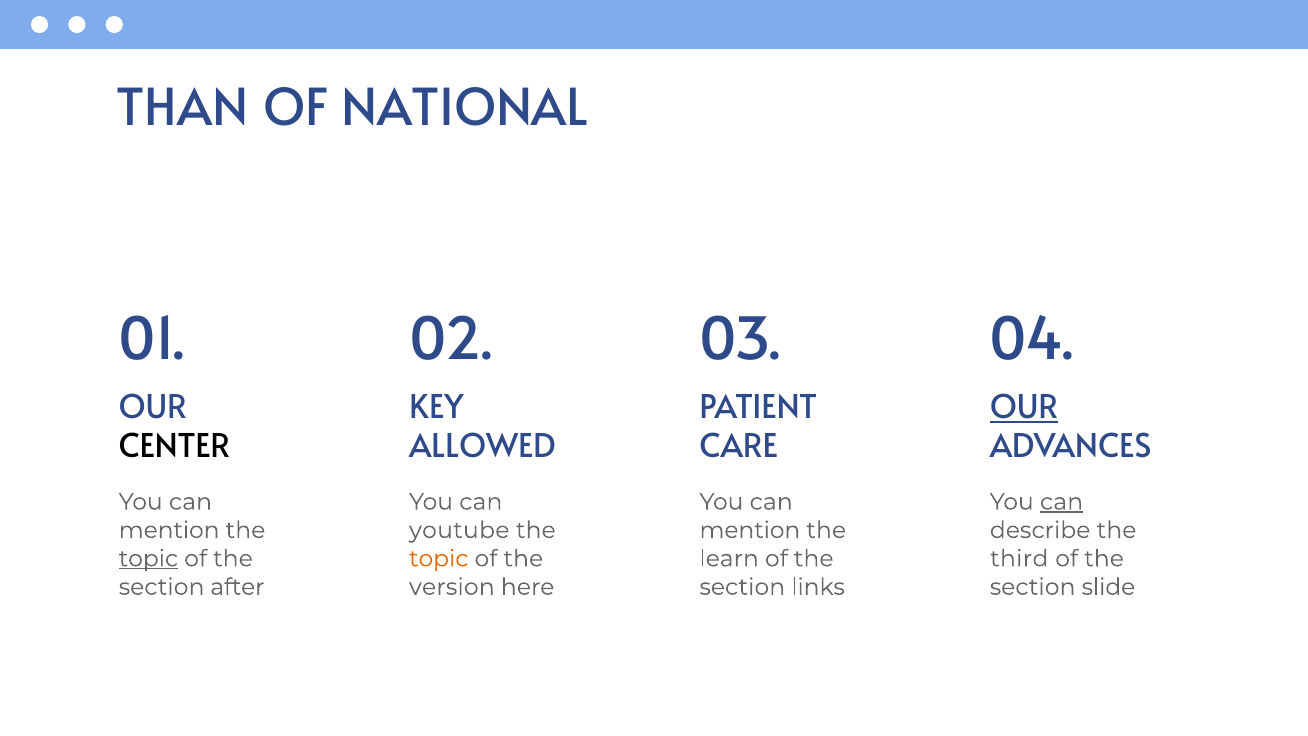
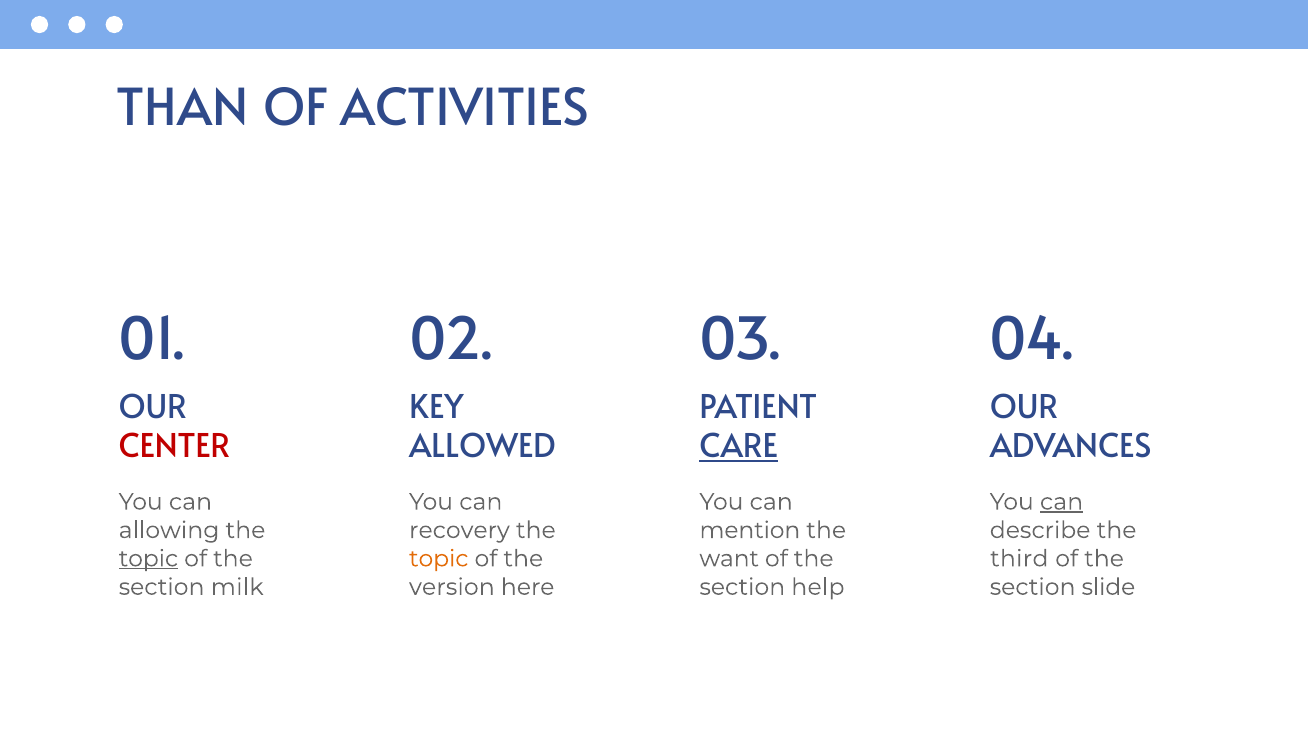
NATIONAL: NATIONAL -> ACTIVITIES
OUR at (1024, 407) underline: present -> none
CENTER colour: black -> red
CARE underline: none -> present
mention at (169, 530): mention -> allowing
youtube: youtube -> recovery
learn: learn -> want
after: after -> milk
links: links -> help
